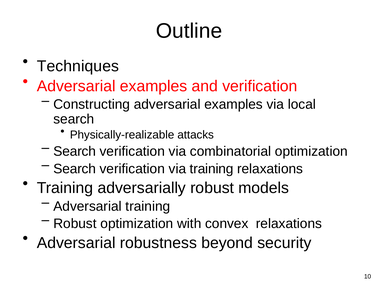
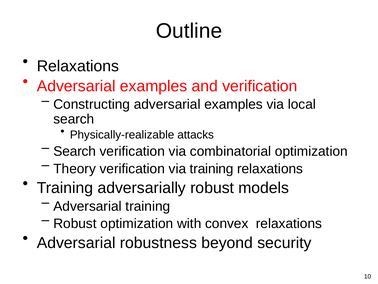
Techniques at (78, 66): Techniques -> Relaxations
Search at (75, 168): Search -> Theory
